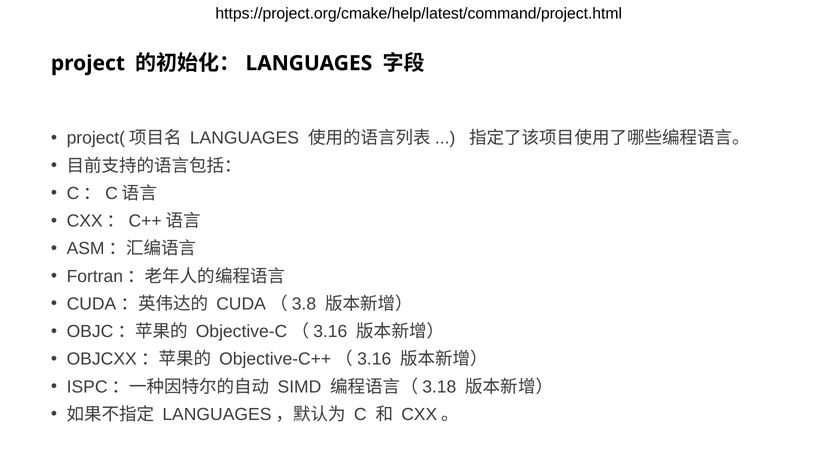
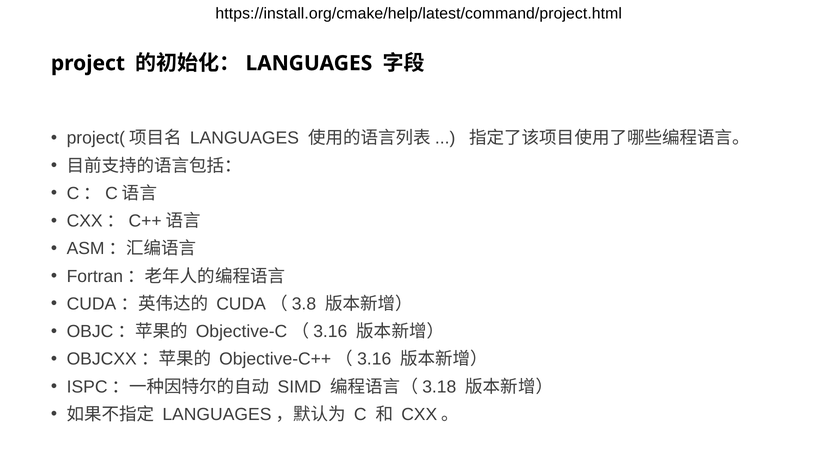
https://project.org/cmake/help/latest/command/project.html: https://project.org/cmake/help/latest/command/project.html -> https://install.org/cmake/help/latest/command/project.html
